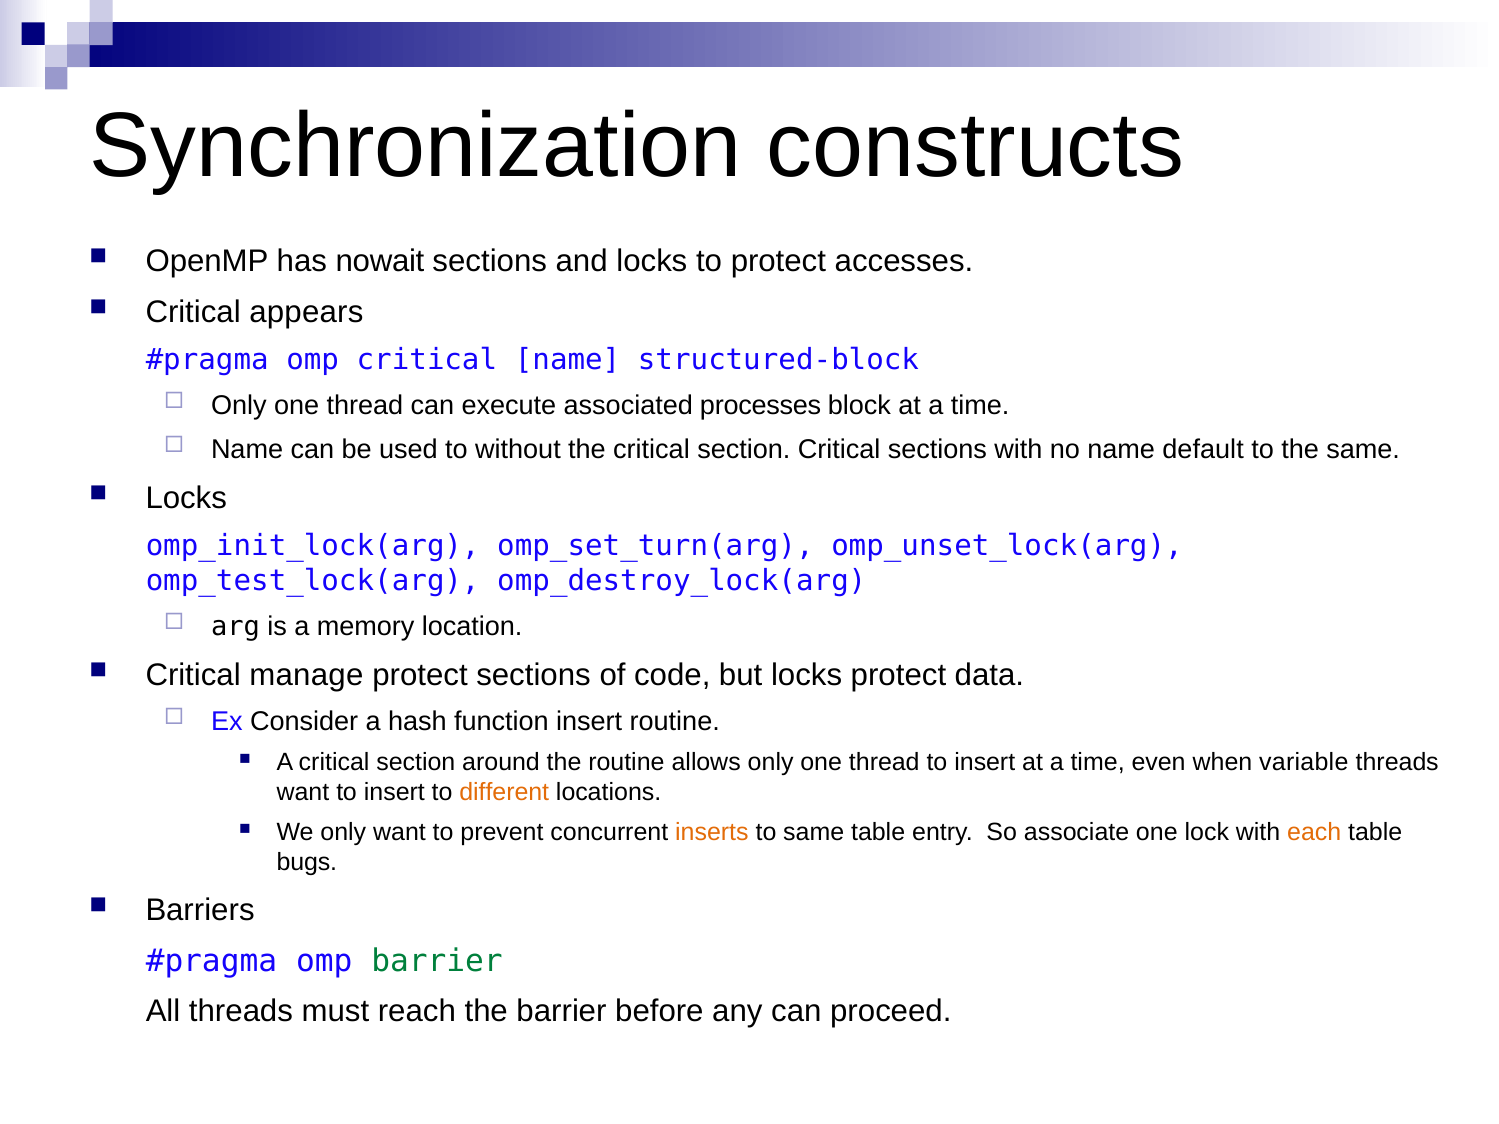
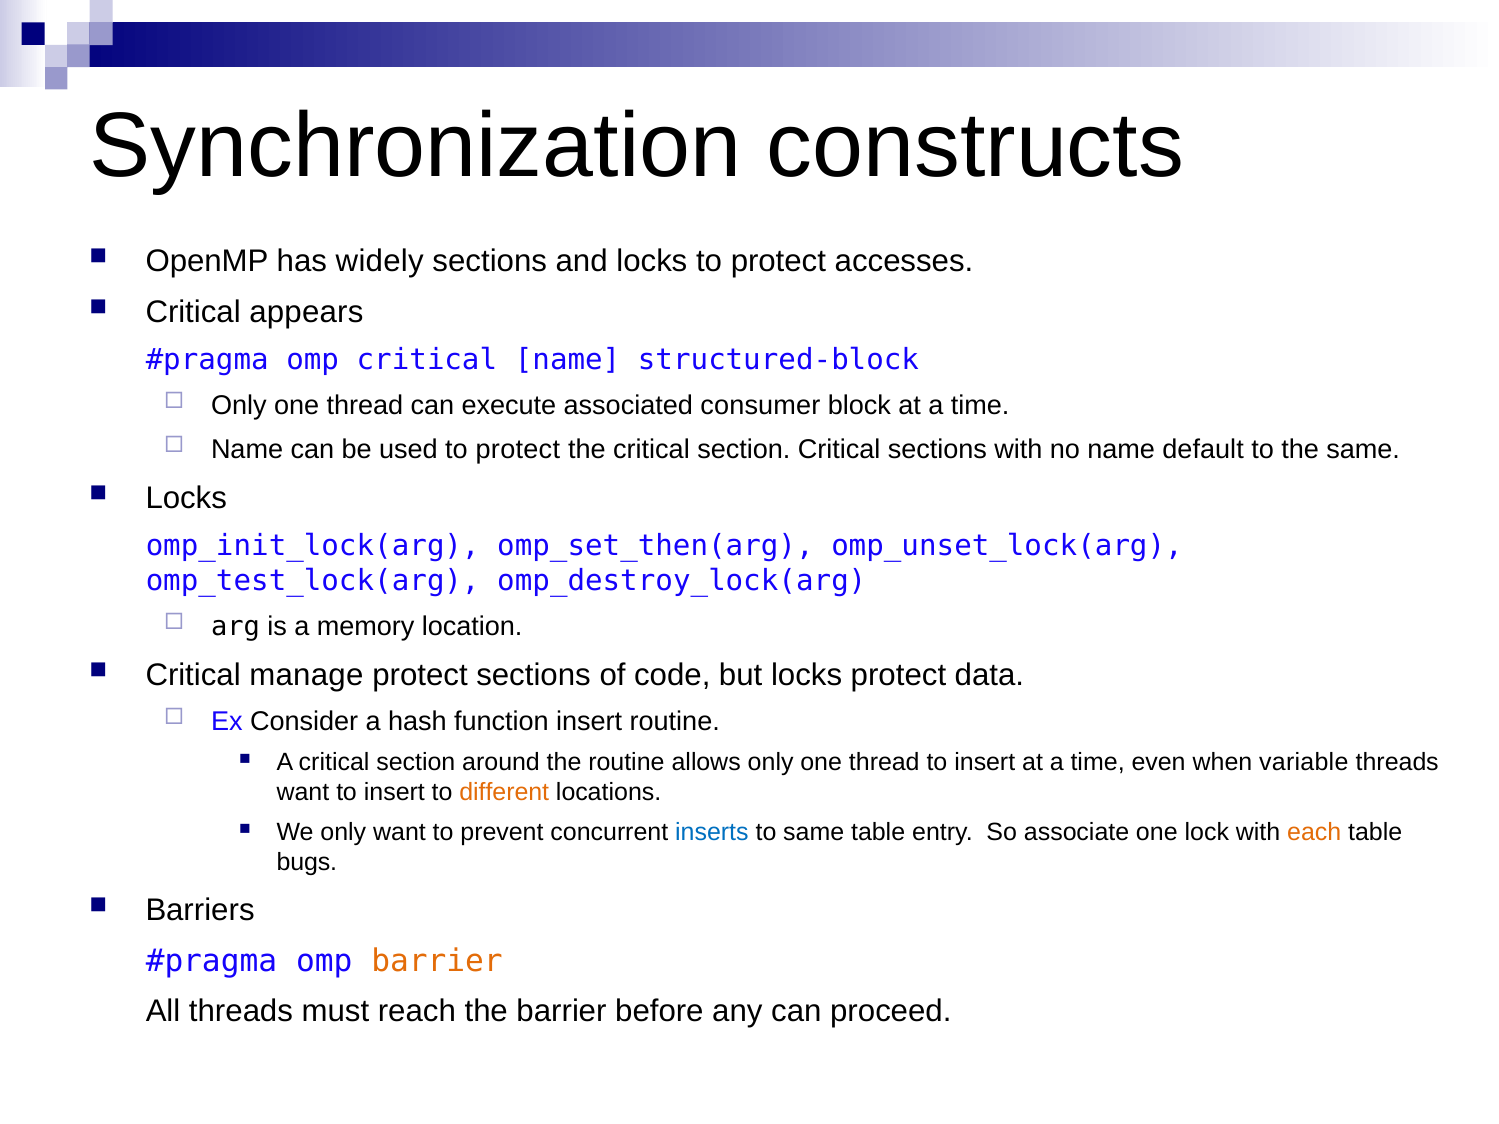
nowait: nowait -> widely
processes: processes -> consumer
used to without: without -> protect
omp_set_turn(arg: omp_set_turn(arg -> omp_set_then(arg
inserts colour: orange -> blue
barrier at (437, 961) colour: green -> orange
